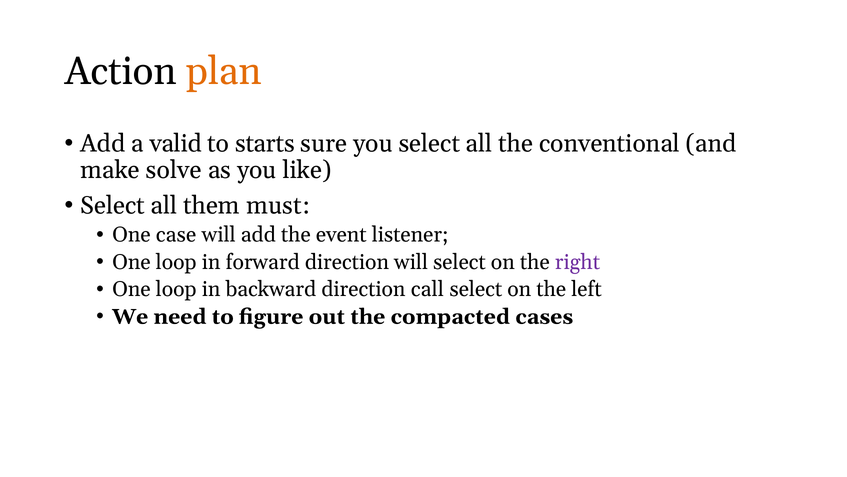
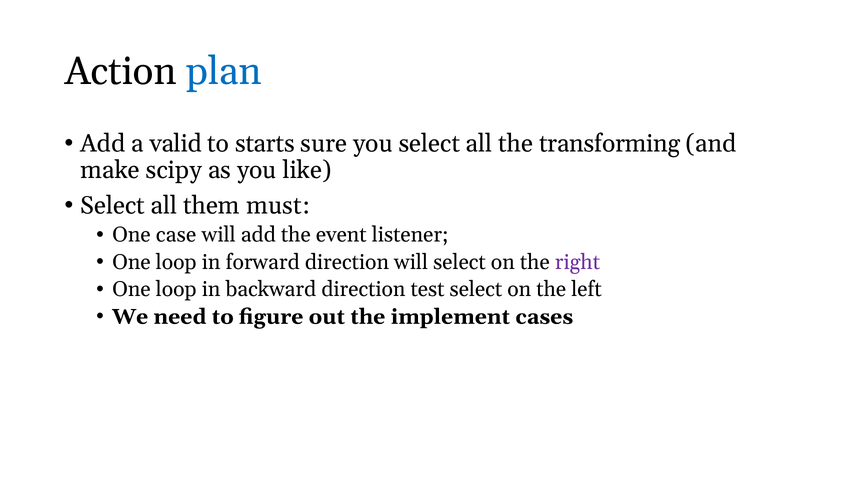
plan colour: orange -> blue
conventional: conventional -> transforming
solve: solve -> scipy
call: call -> test
compacted: compacted -> implement
